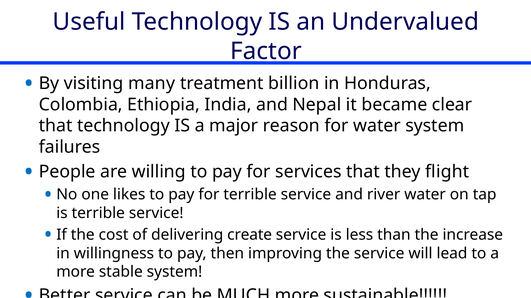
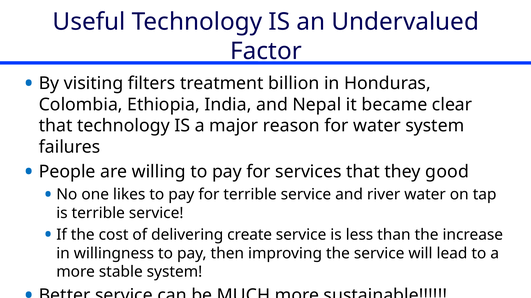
many: many -> filters
flight: flight -> good
